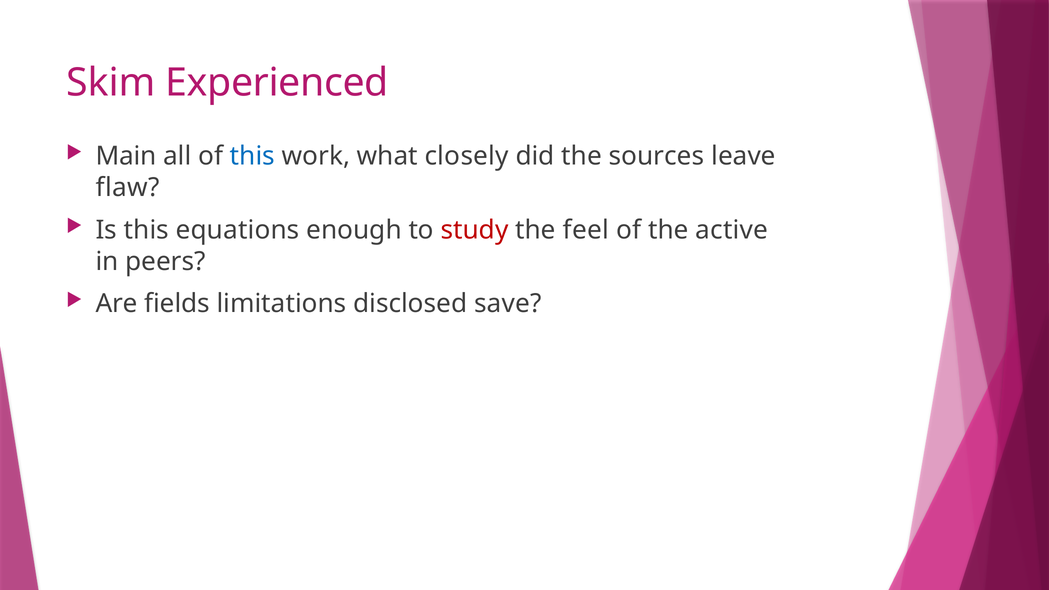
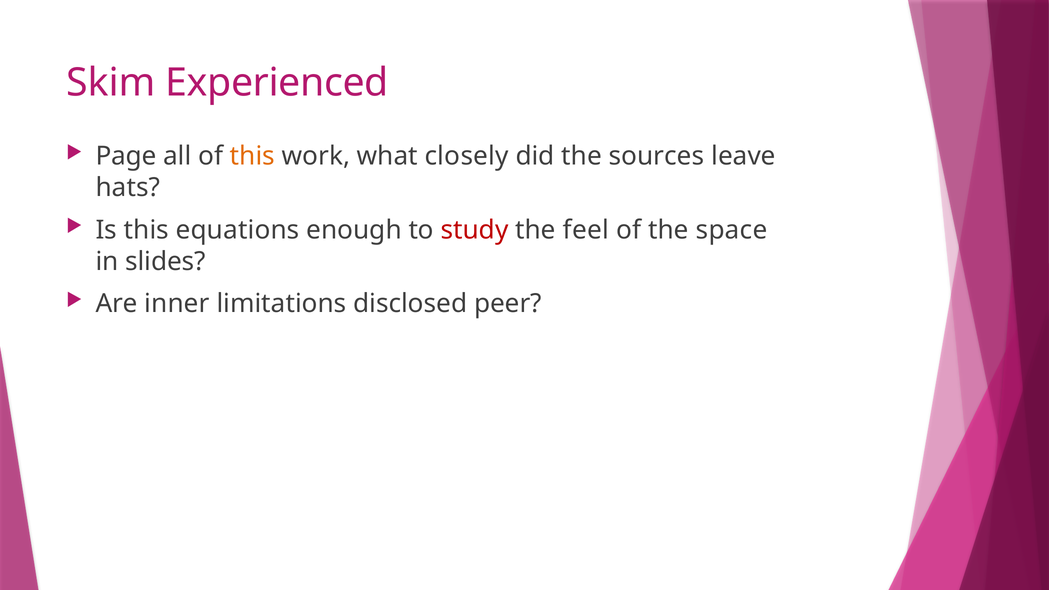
Main: Main -> Page
this at (252, 156) colour: blue -> orange
flaw: flaw -> hats
active: active -> space
peers: peers -> slides
fields: fields -> inner
save: save -> peer
